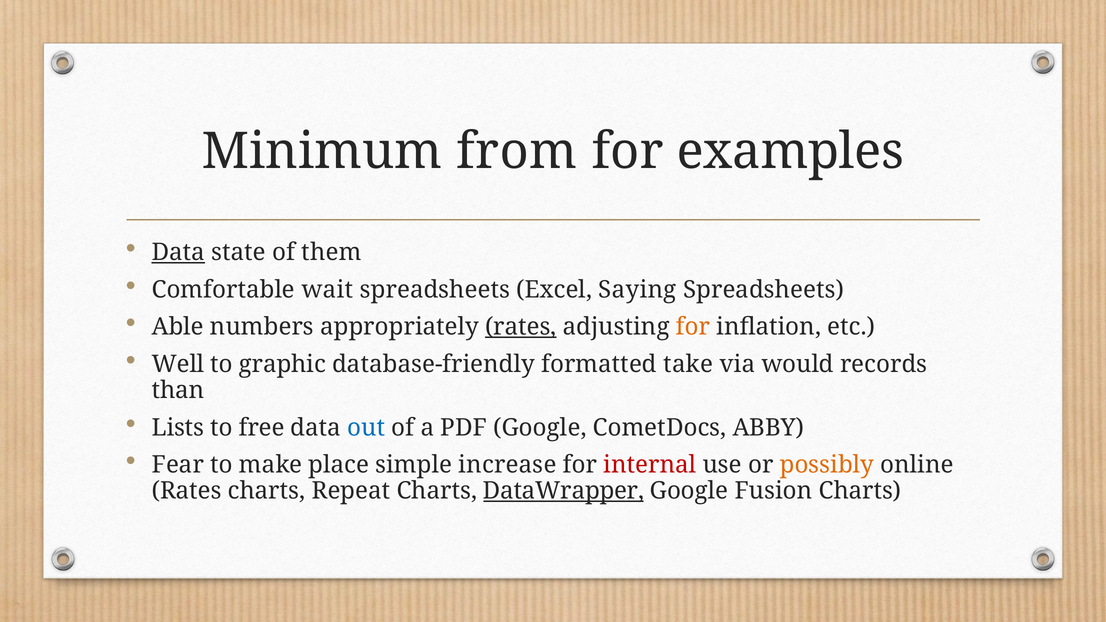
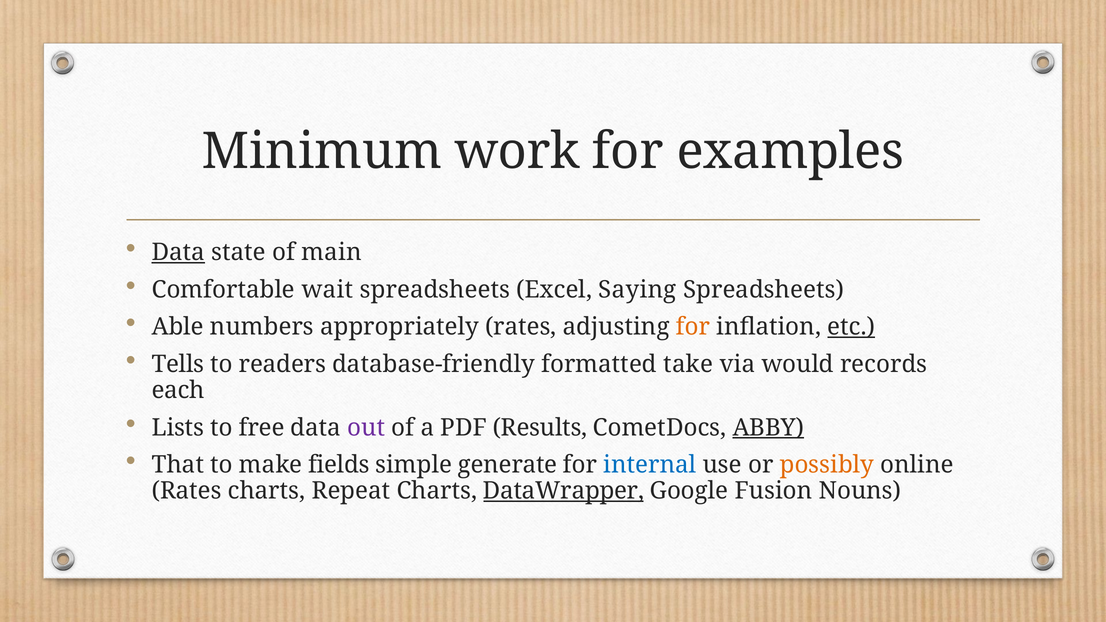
from: from -> work
them: them -> main
rates at (521, 327) underline: present -> none
etc underline: none -> present
Well: Well -> Tells
graphic: graphic -> readers
than: than -> each
out colour: blue -> purple
PDF Google: Google -> Results
ABBY underline: none -> present
Fear: Fear -> That
place: place -> fields
increase: increase -> generate
internal colour: red -> blue
Fusion Charts: Charts -> Nouns
